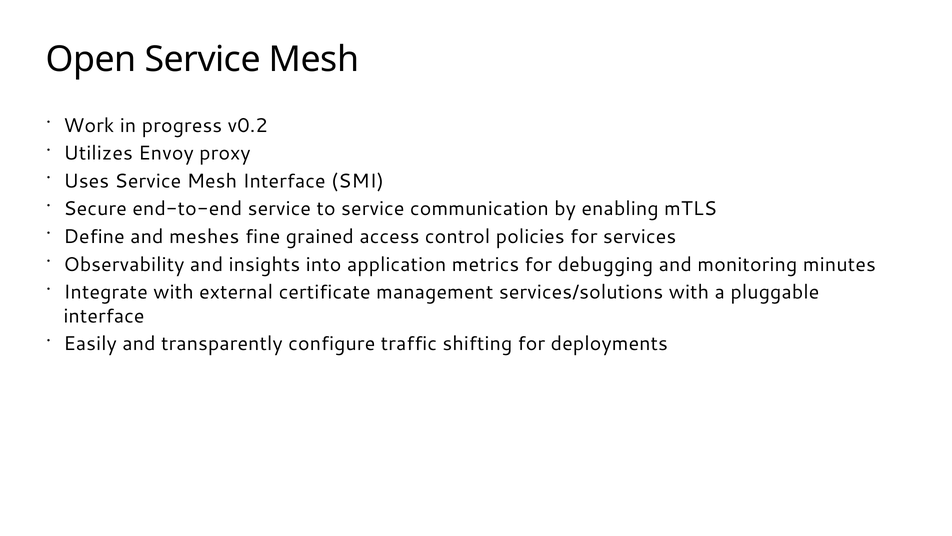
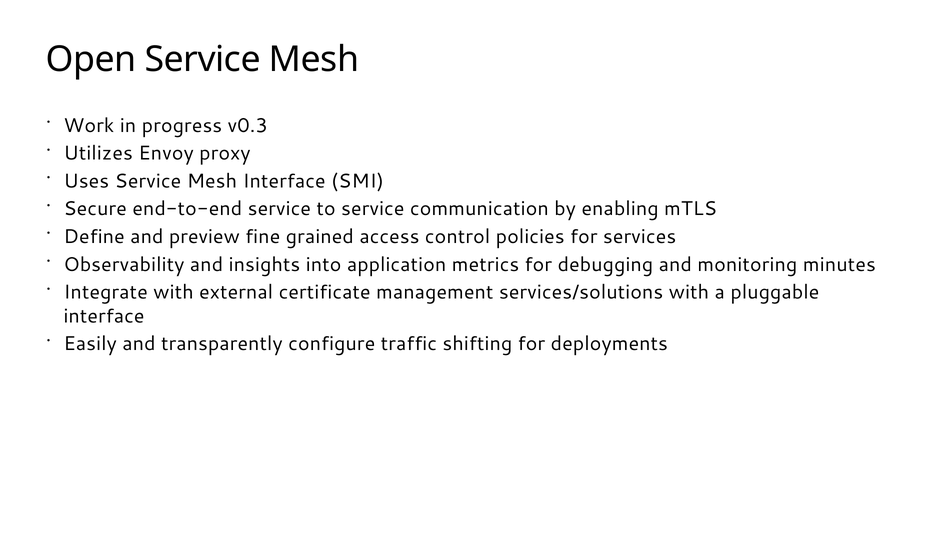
v0.2: v0.2 -> v0.3
meshes: meshes -> preview
